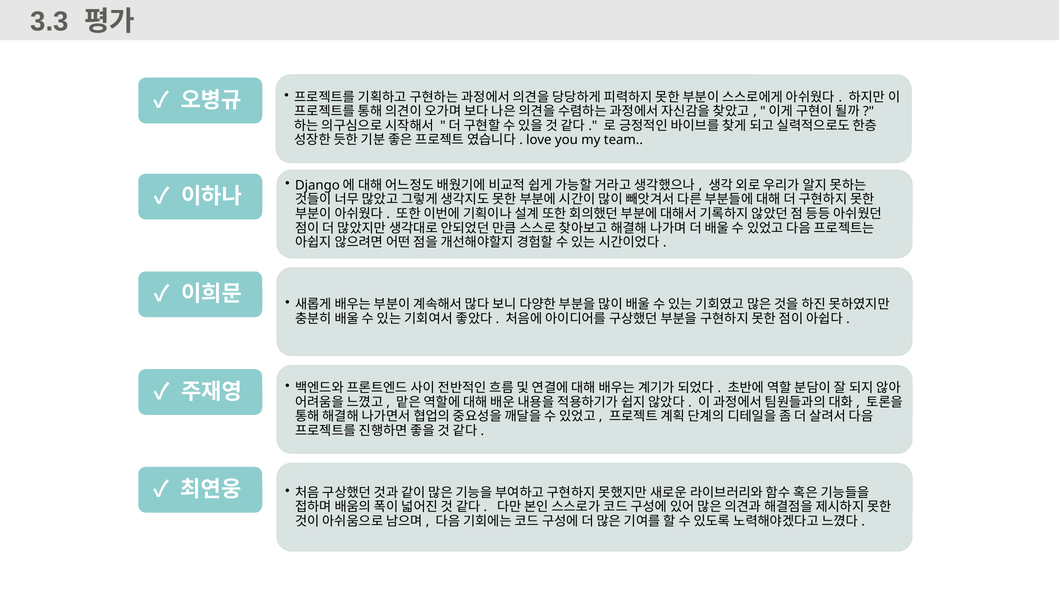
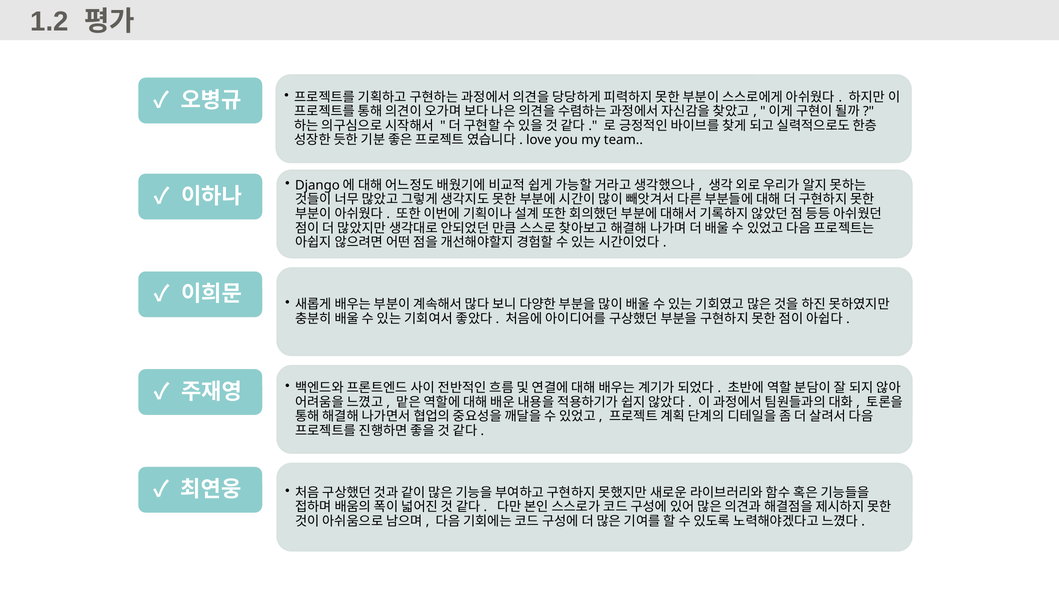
3.3: 3.3 -> 1.2
